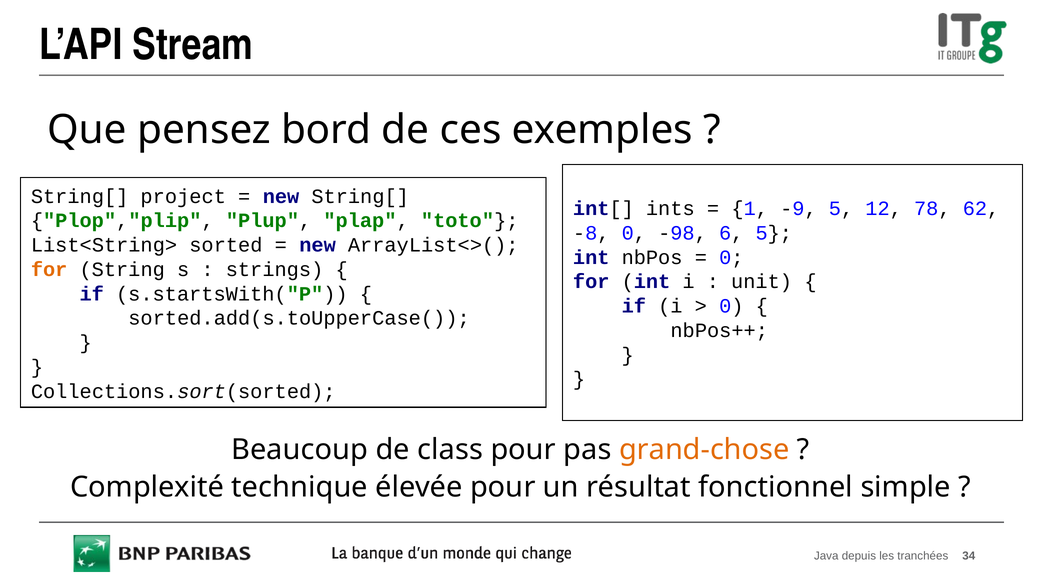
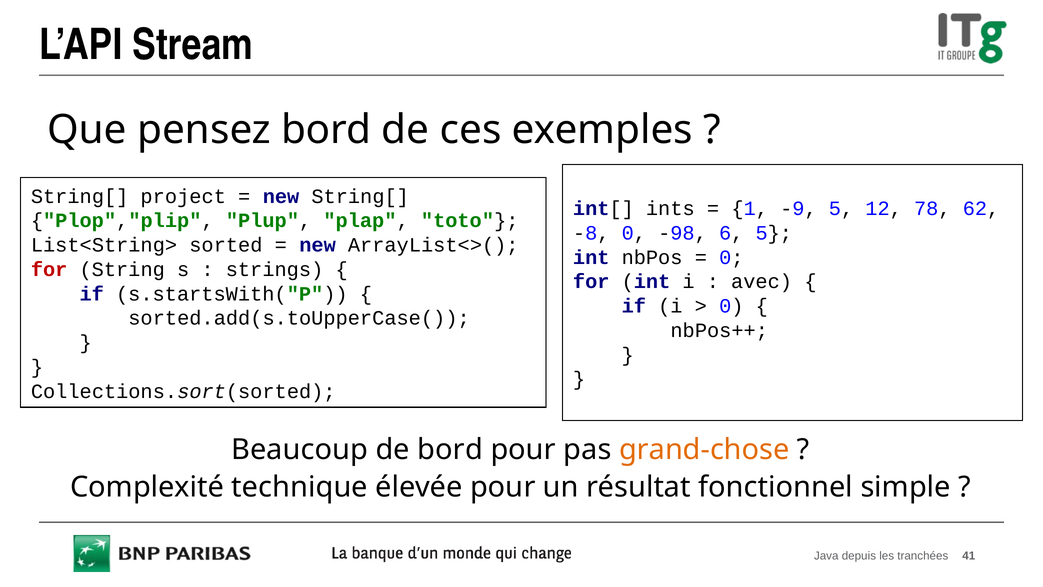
for at (49, 269) colour: orange -> red
unit: unit -> avec
de class: class -> bord
34: 34 -> 41
